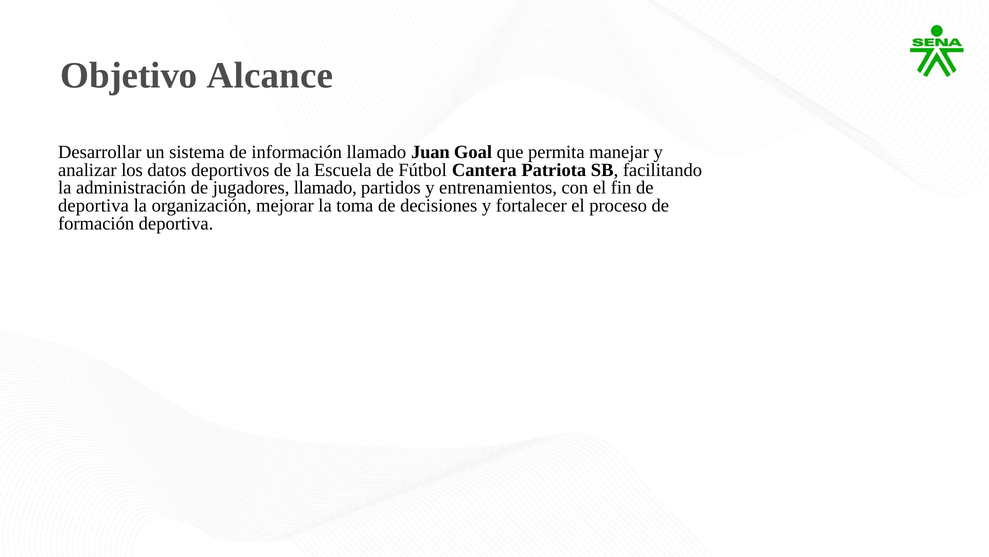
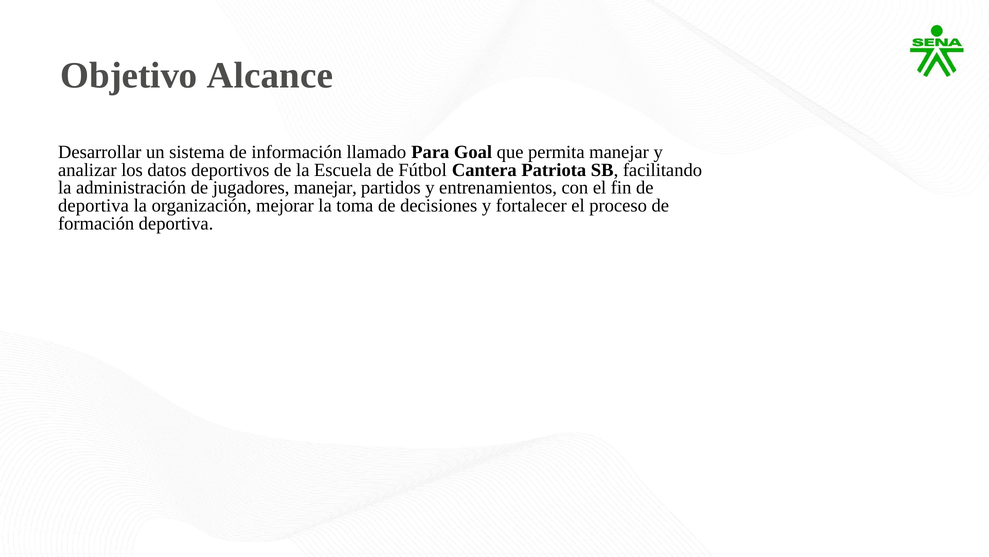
Juan: Juan -> Para
jugadores llamado: llamado -> manejar
